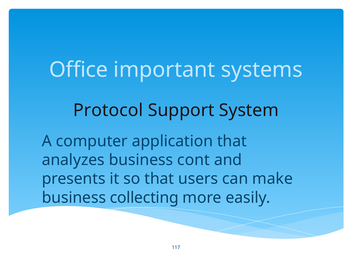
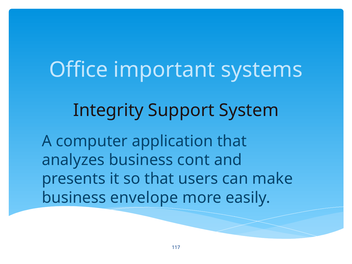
Protocol: Protocol -> Integrity
collecting: collecting -> envelope
